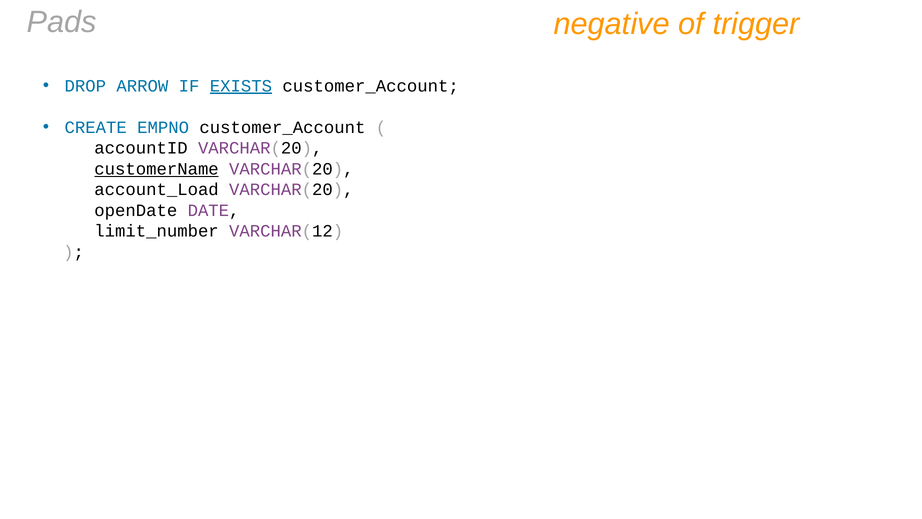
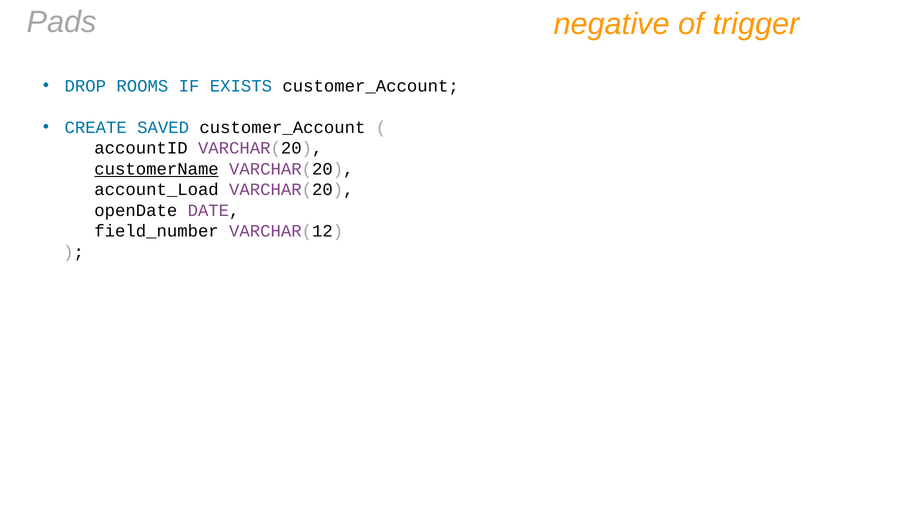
ARROW: ARROW -> ROOMS
EXISTS underline: present -> none
EMPNO: EMPNO -> SAVED
limit_number: limit_number -> field_number
